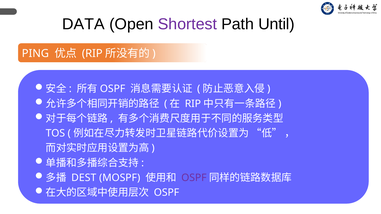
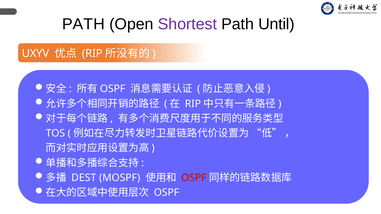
DATA at (83, 24): DATA -> PATH
PING: PING -> UXYV
OSPF at (194, 178) colour: purple -> red
